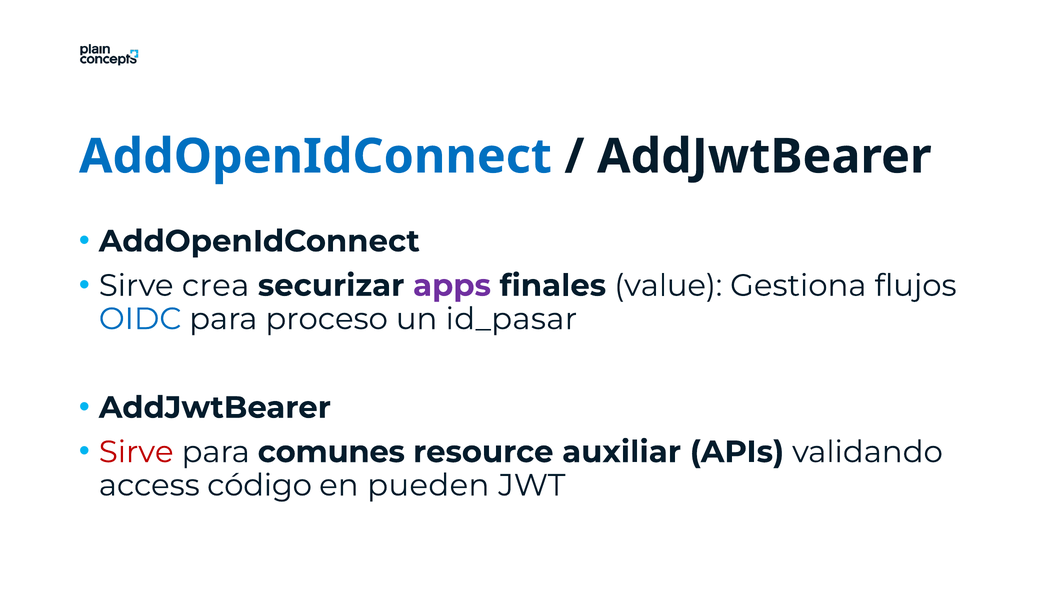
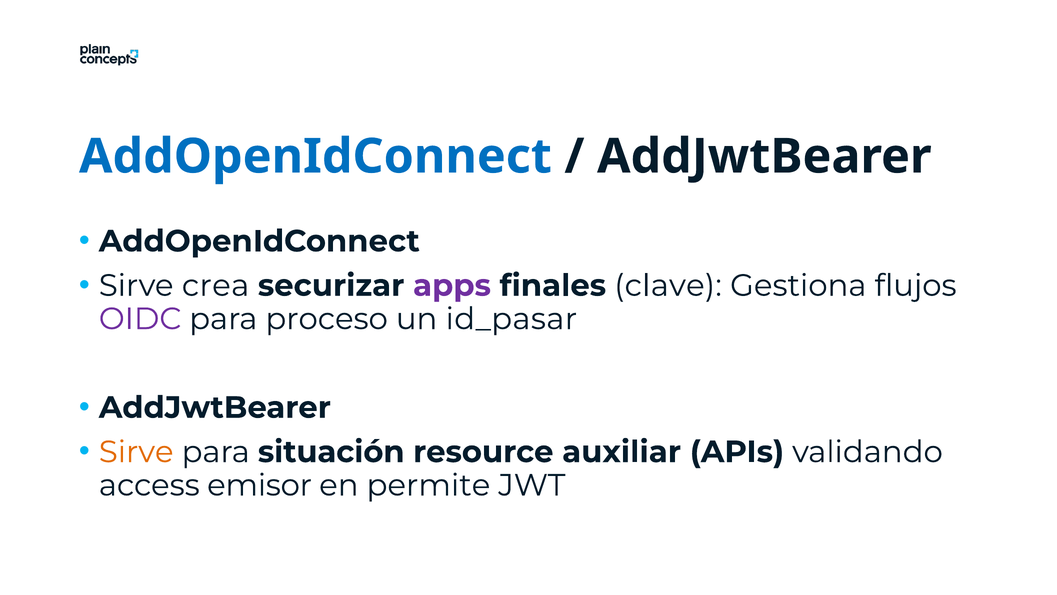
value: value -> clave
OIDC colour: blue -> purple
Sirve at (136, 452) colour: red -> orange
comunes: comunes -> situación
código: código -> emisor
pueden: pueden -> permite
